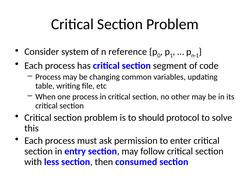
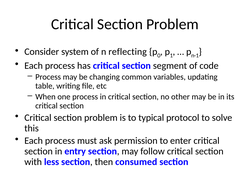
reference: reference -> reflecting
should: should -> typical
